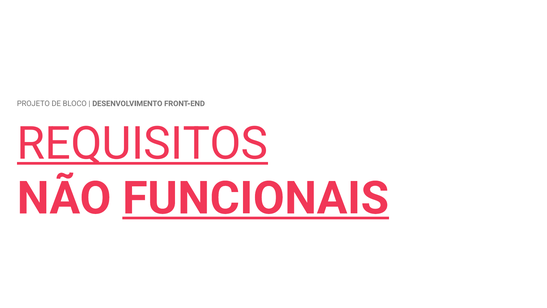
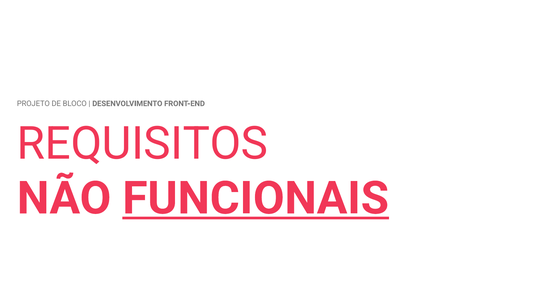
REQUISITOS underline: present -> none
